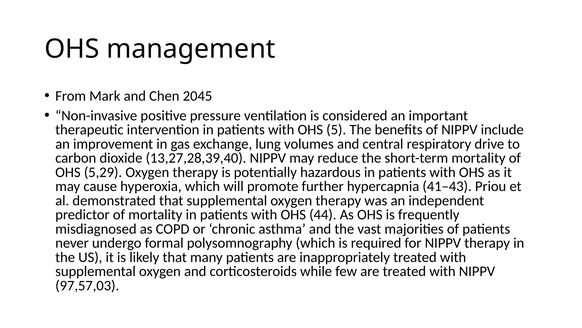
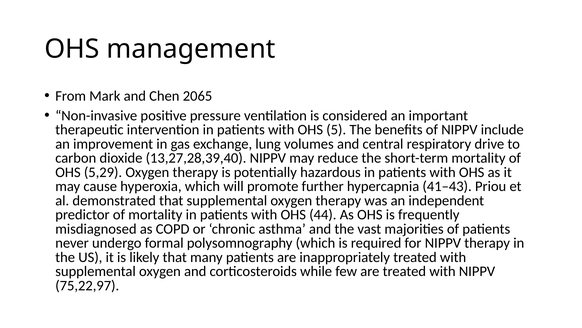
2045: 2045 -> 2065
97,57,03: 97,57,03 -> 75,22,97
